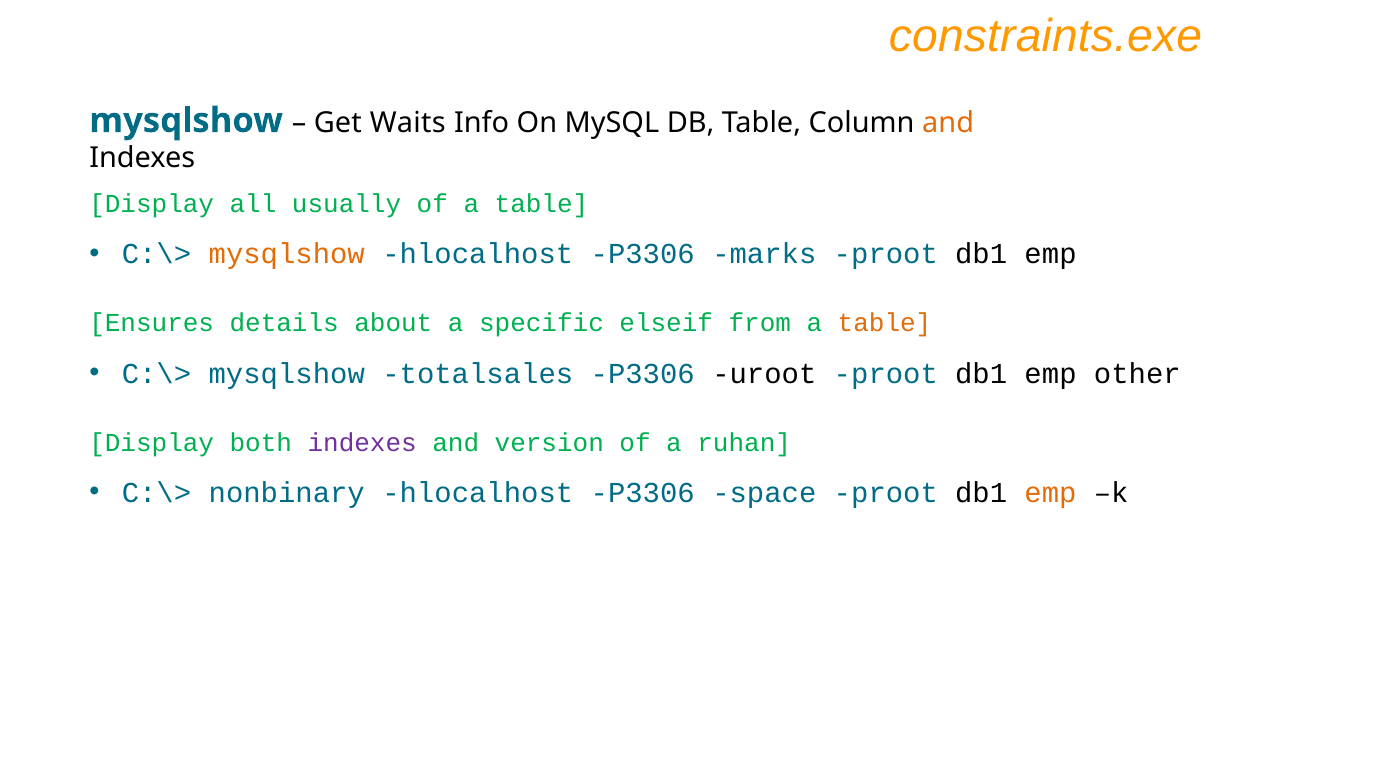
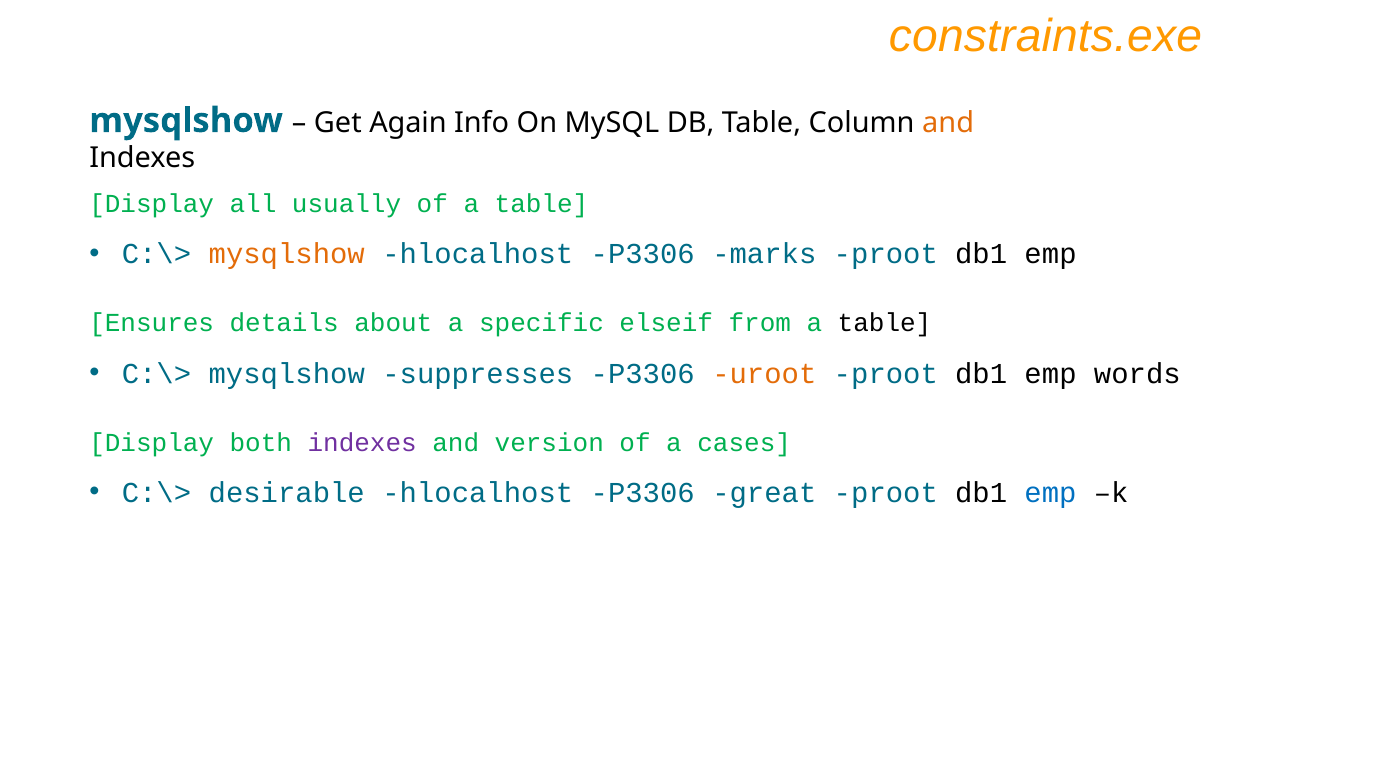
Waits: Waits -> Again
table at (885, 324) colour: orange -> black
totalsales: totalsales -> suppresses
uroot colour: black -> orange
other: other -> words
ruhan: ruhan -> cases
nonbinary: nonbinary -> desirable
space: space -> great
emp at (1051, 493) colour: orange -> blue
